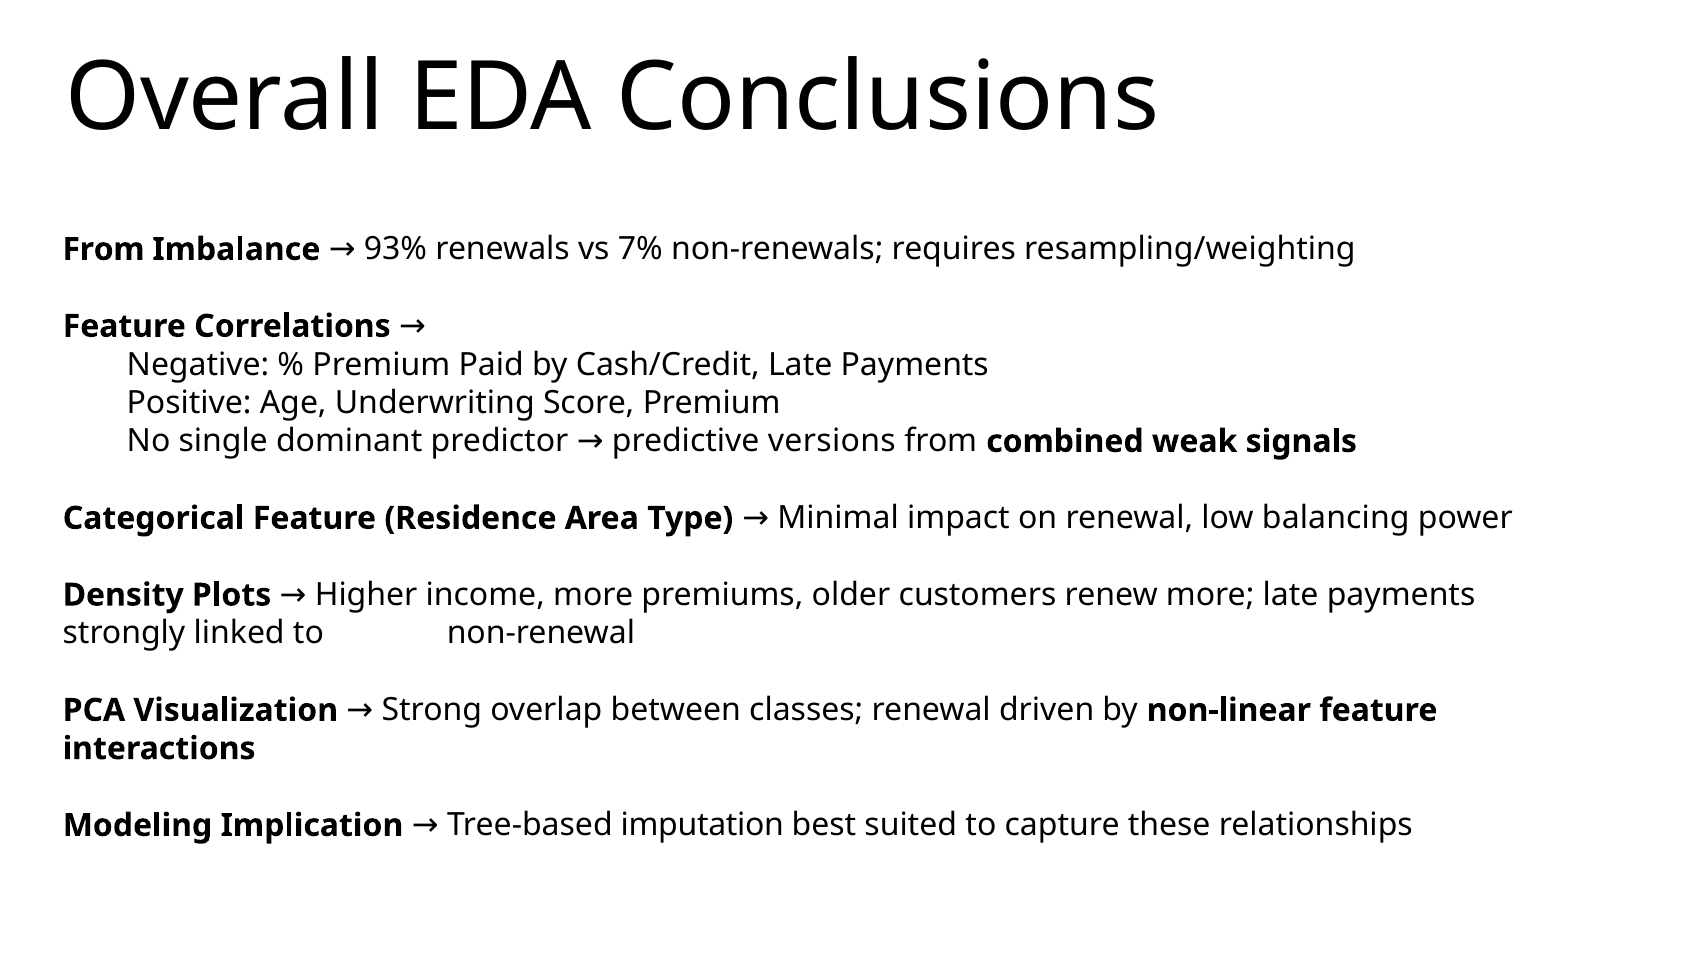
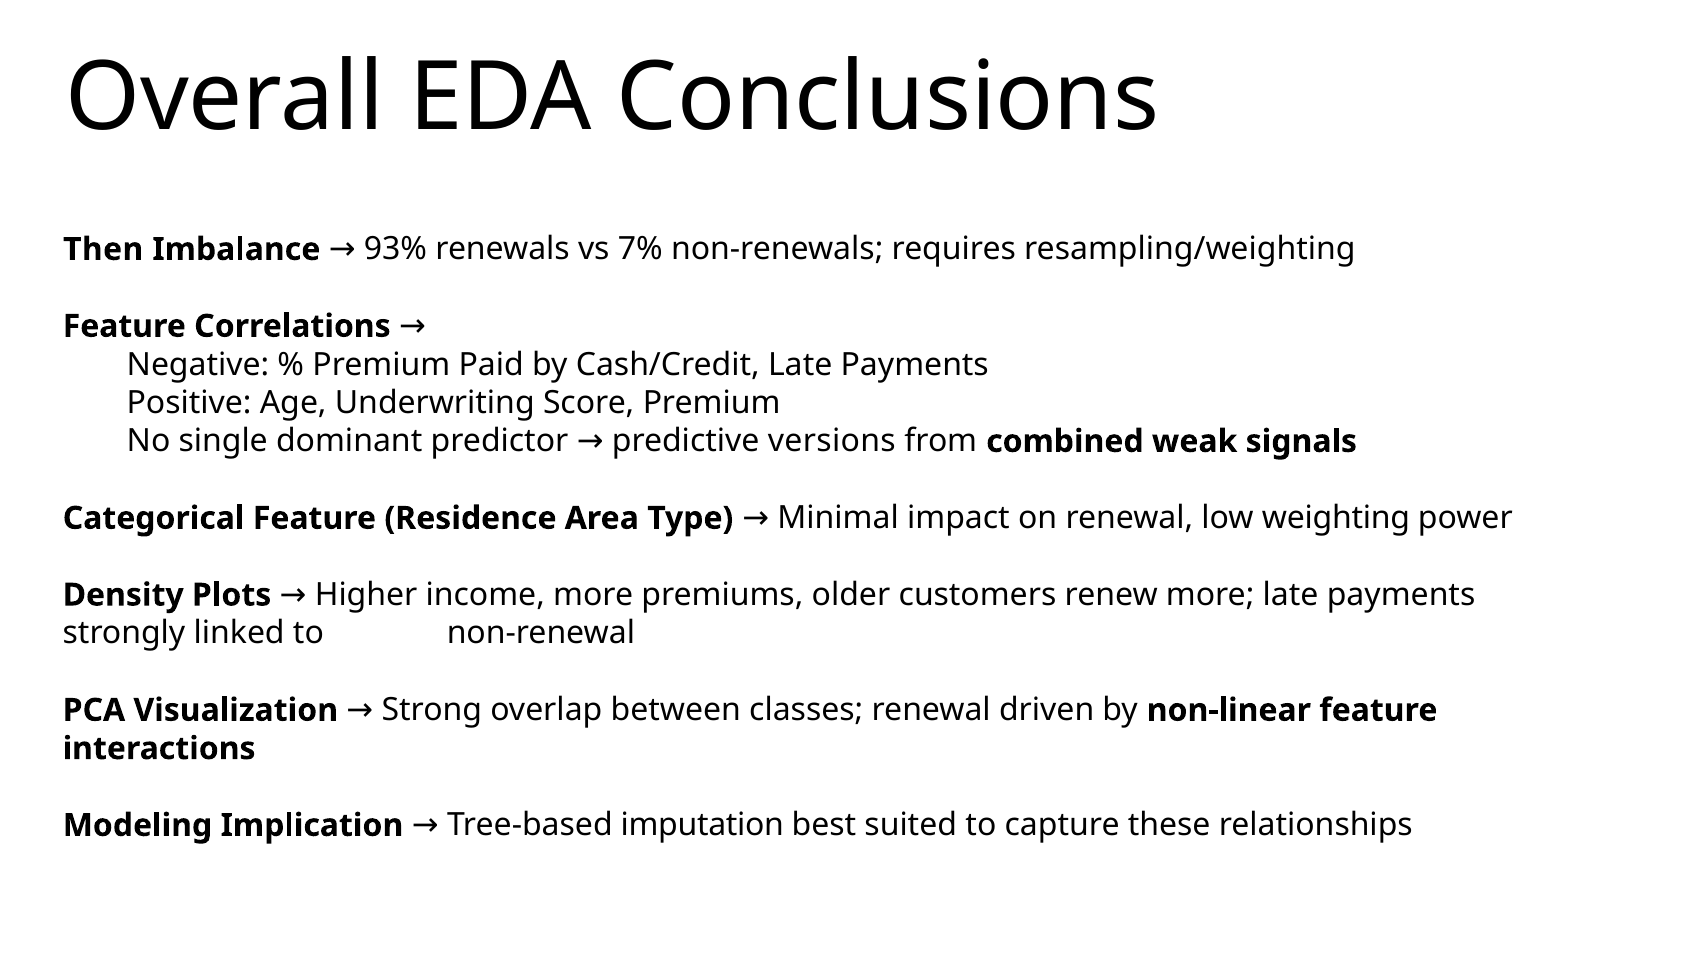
From at (104, 249): From -> Then
balancing: balancing -> weighting
